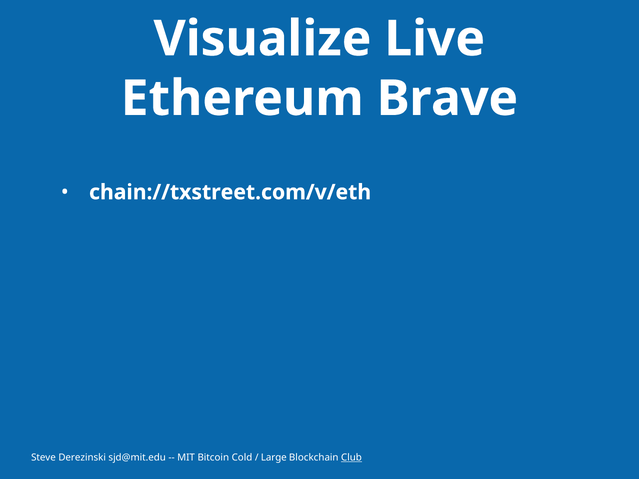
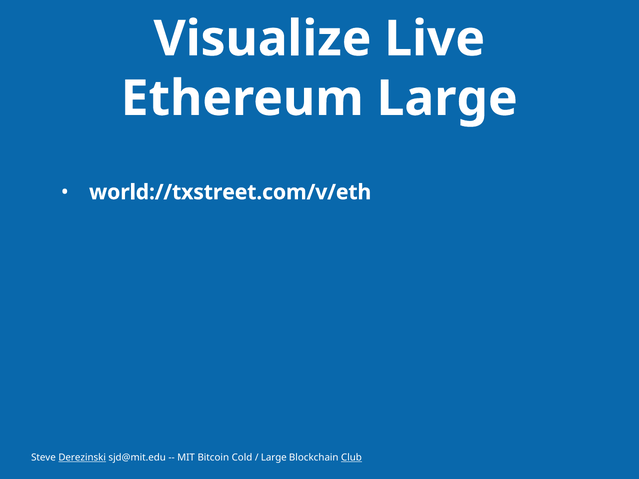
Ethereum Brave: Brave -> Large
chain://txstreet.com/v/eth: chain://txstreet.com/v/eth -> world://txstreet.com/v/eth
Derezinski underline: none -> present
